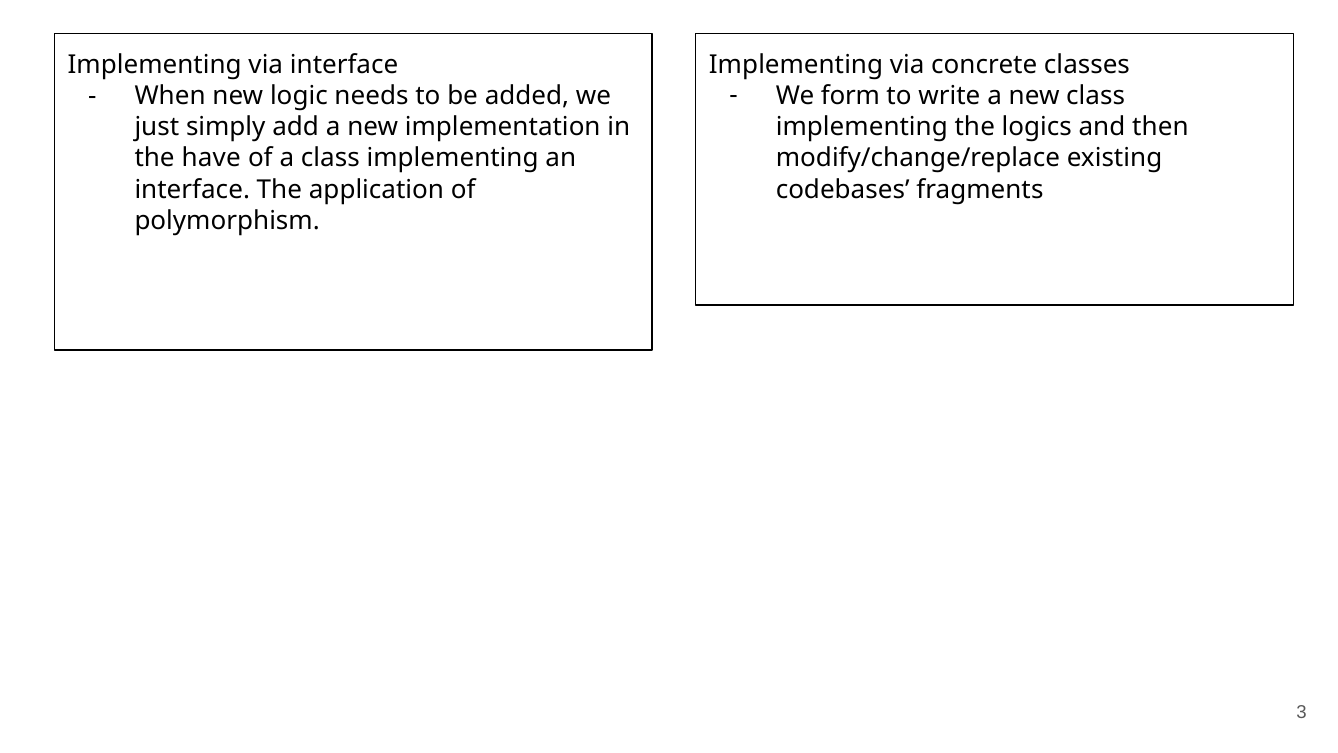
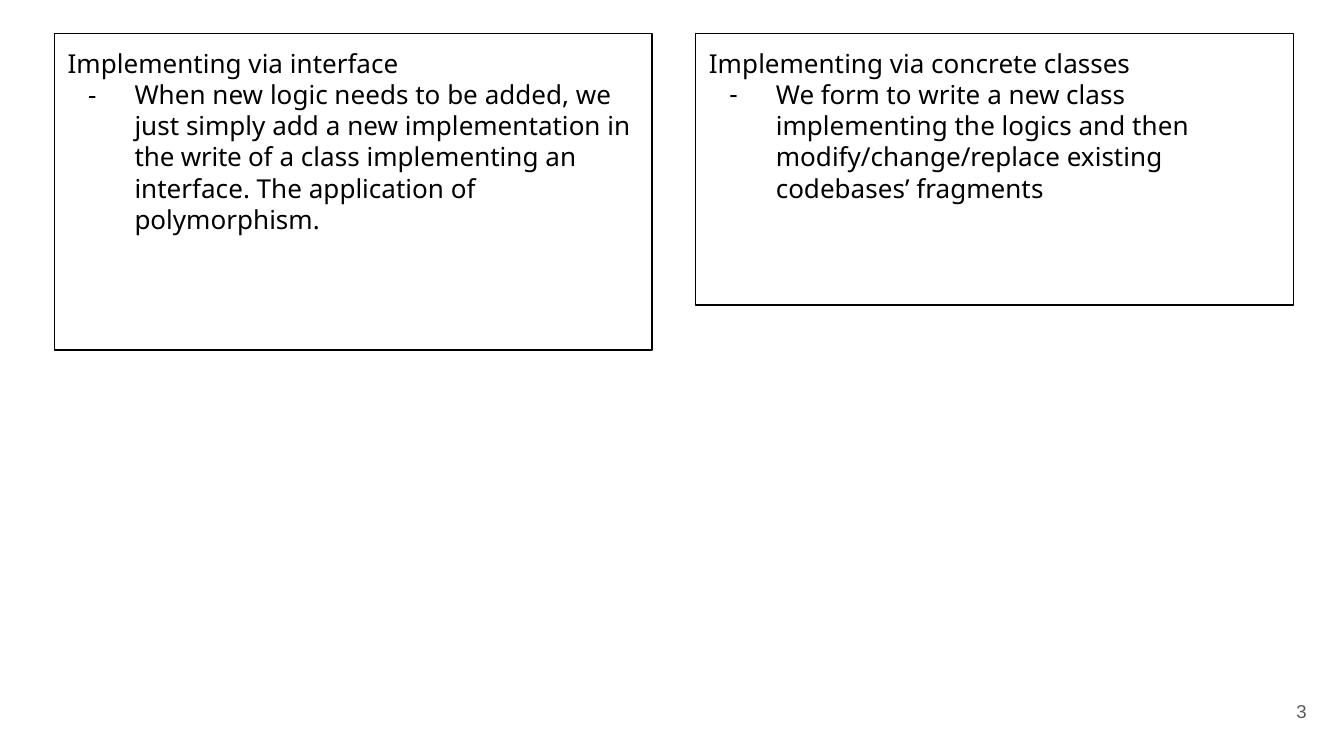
the have: have -> write
